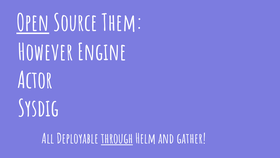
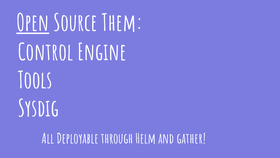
However: However -> Control
Actor: Actor -> Tools
through underline: present -> none
